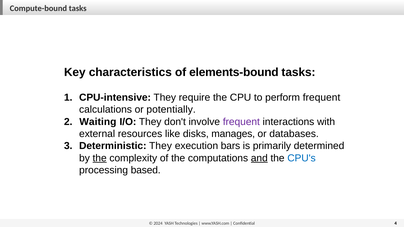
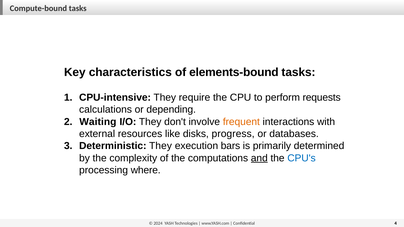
perform frequent: frequent -> requests
potentially: potentially -> depending
frequent at (241, 122) colour: purple -> orange
manages: manages -> progress
the at (100, 158) underline: present -> none
based: based -> where
